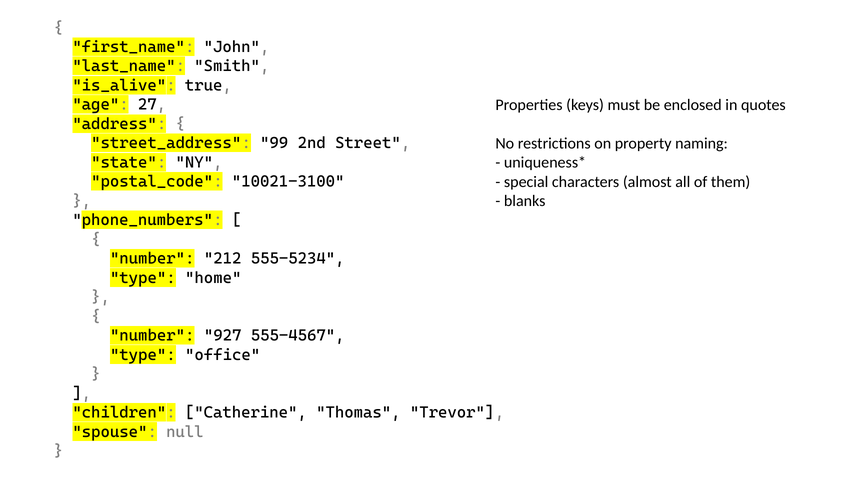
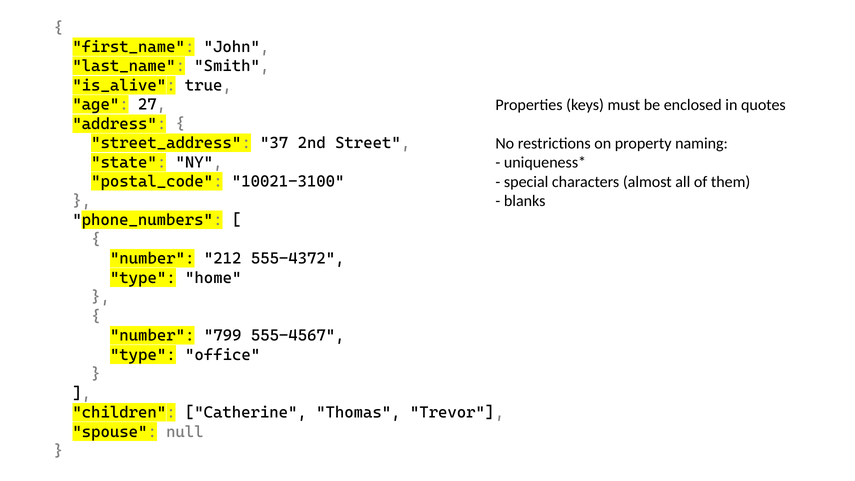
99: 99 -> 37
555-5234: 555-5234 -> 555-4372
927: 927 -> 799
